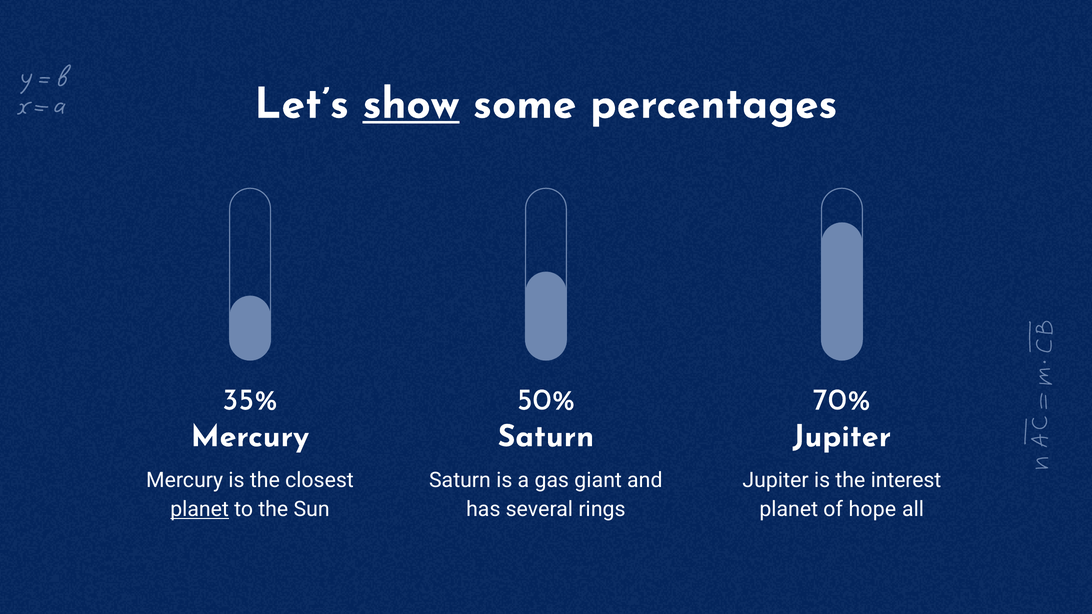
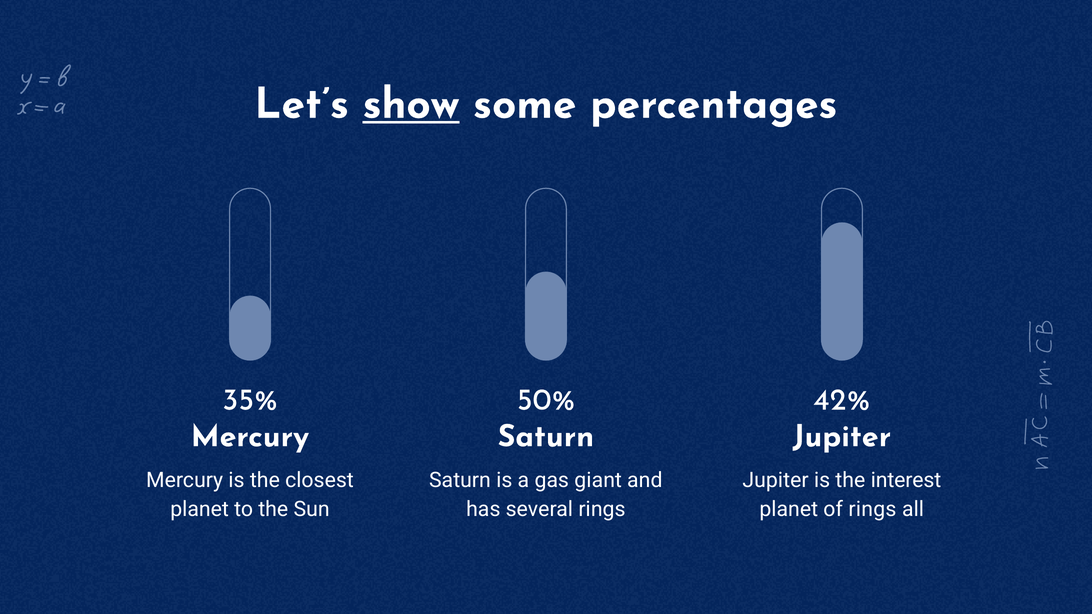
70%: 70% -> 42%
planet at (200, 510) underline: present -> none
of hope: hope -> rings
